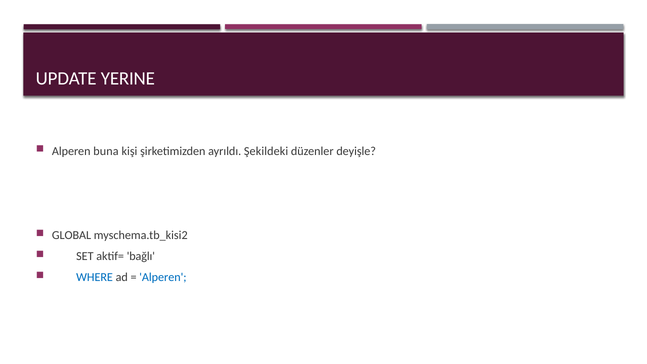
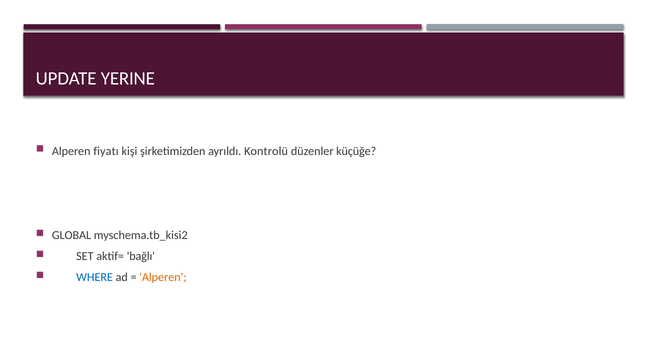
buna: buna -> fiyatı
Şekildeki: Şekildeki -> Kontrolü
deyişle: deyişle -> küçüğe
Alperen at (163, 277) colour: blue -> orange
